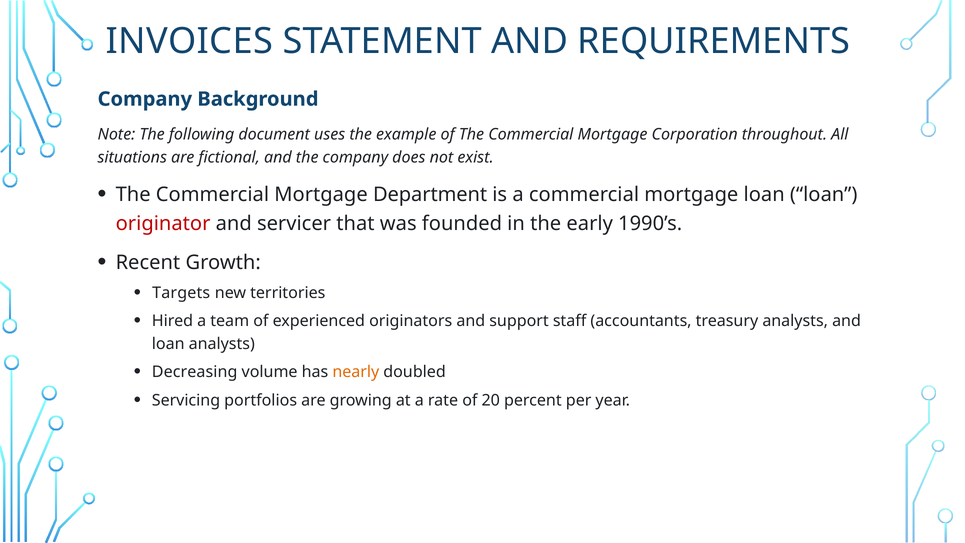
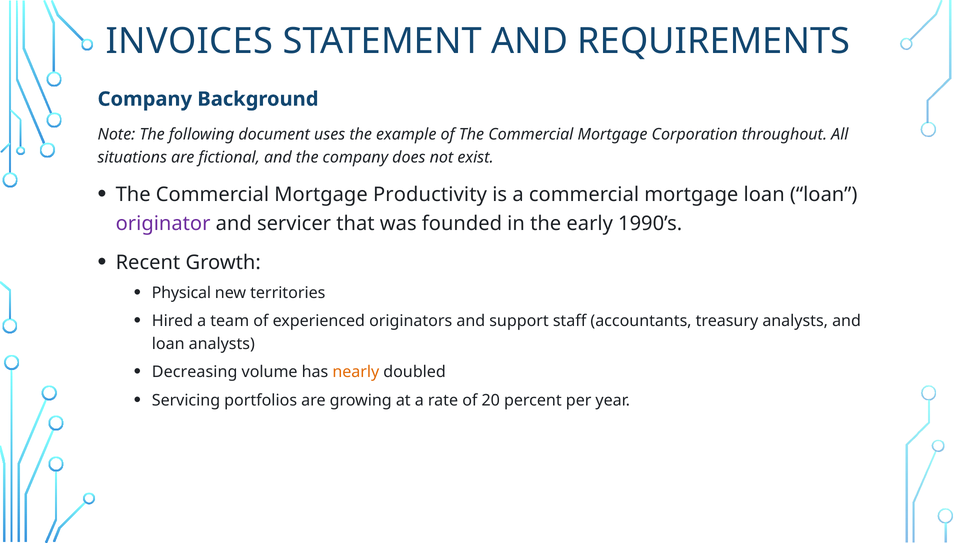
Department: Department -> Productivity
originator colour: red -> purple
Targets: Targets -> Physical
